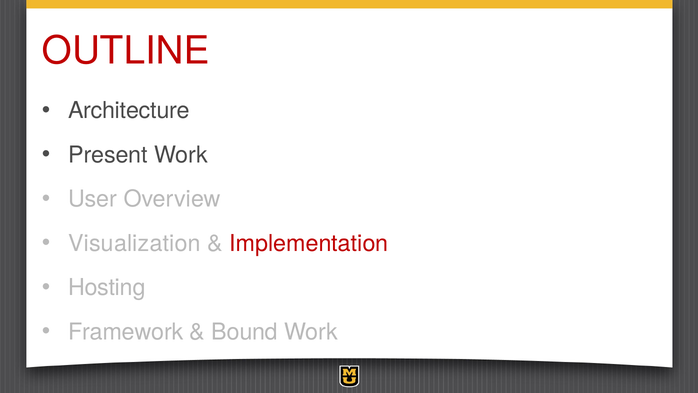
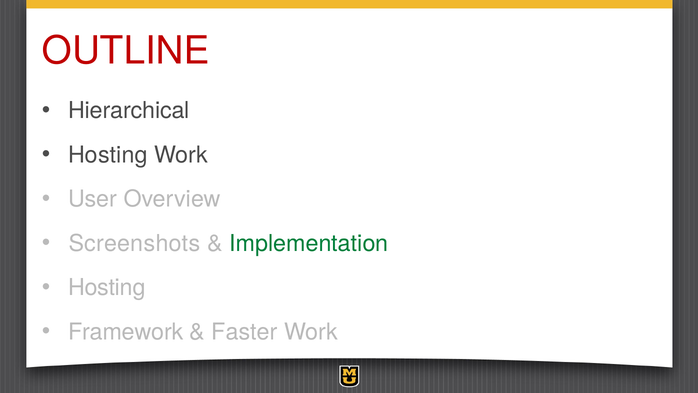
Architecture: Architecture -> Hierarchical
Present at (108, 155): Present -> Hosting
Visualization: Visualization -> Screenshots
Implementation colour: red -> green
Bound: Bound -> Faster
